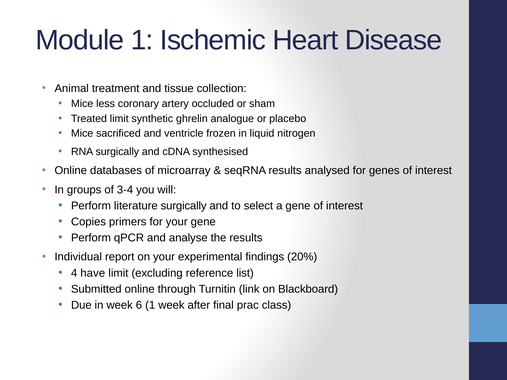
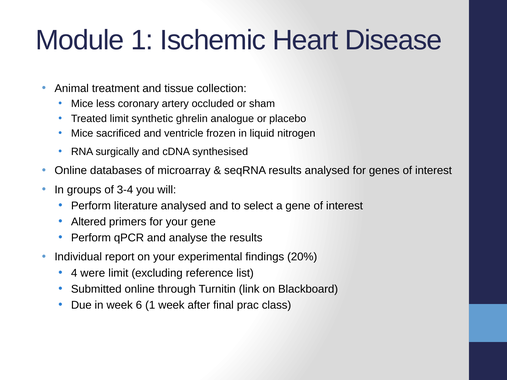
literature surgically: surgically -> analysed
Copies: Copies -> Altered
have: have -> were
